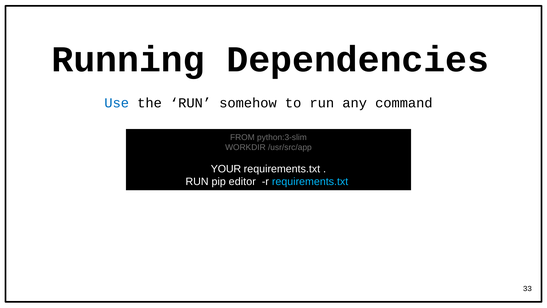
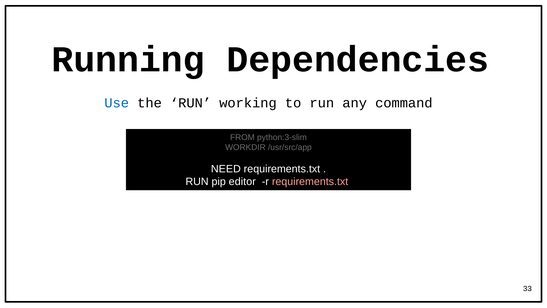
somehow: somehow -> working
YOUR: YOUR -> NEED
requirements.txt at (310, 182) colour: light blue -> pink
